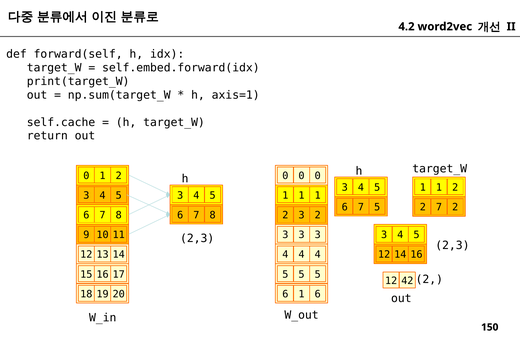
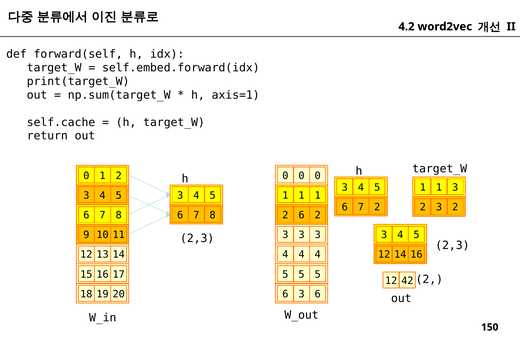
5 1 1 2: 2 -> 3
7 5: 5 -> 2
7 at (439, 208): 7 -> 3
3 at (302, 216): 3 -> 6
6 1: 1 -> 3
